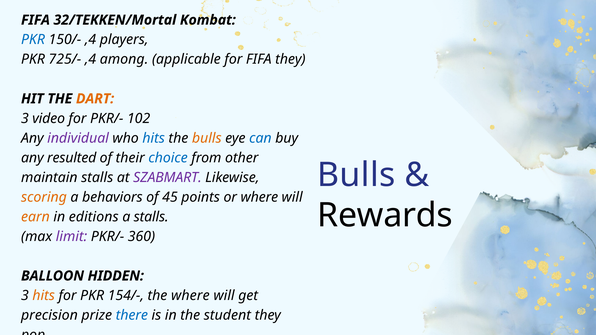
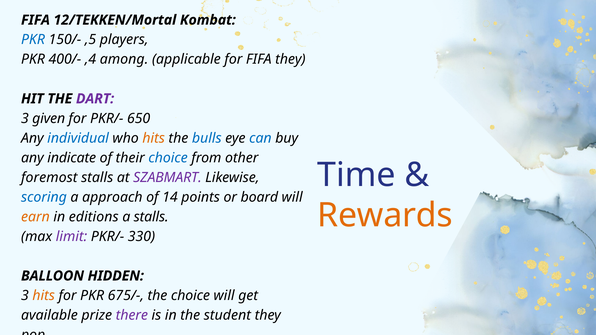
32/TEKKEN/Mortal: 32/TEKKEN/Mortal -> 12/TEKKEN/Mortal
150/- ,4: ,4 -> ,5
725/-: 725/- -> 400/-
DART colour: orange -> purple
video: video -> given
102: 102 -> 650
individual colour: purple -> blue
hits at (154, 138) colour: blue -> orange
bulls at (207, 138) colour: orange -> blue
resulted: resulted -> indicate
Bulls at (356, 175): Bulls -> Time
maintain: maintain -> foremost
scoring colour: orange -> blue
behaviors: behaviors -> approach
45: 45 -> 14
or where: where -> board
Rewards colour: black -> orange
360: 360 -> 330
154/-: 154/- -> 675/-
the where: where -> choice
precision: precision -> available
there colour: blue -> purple
